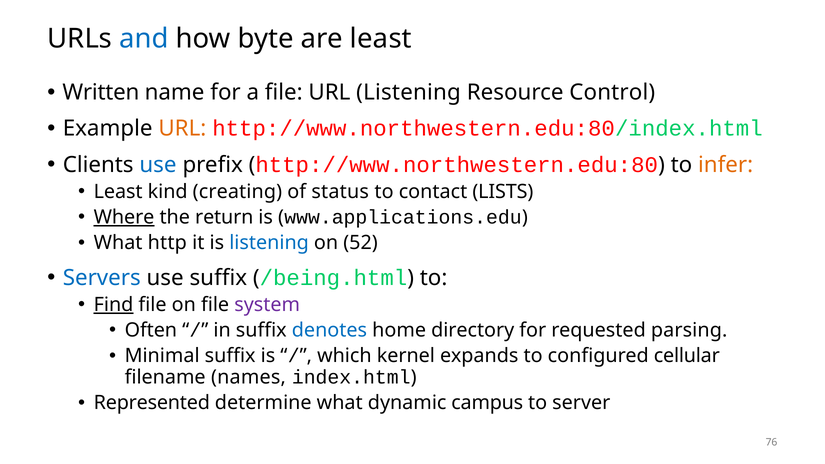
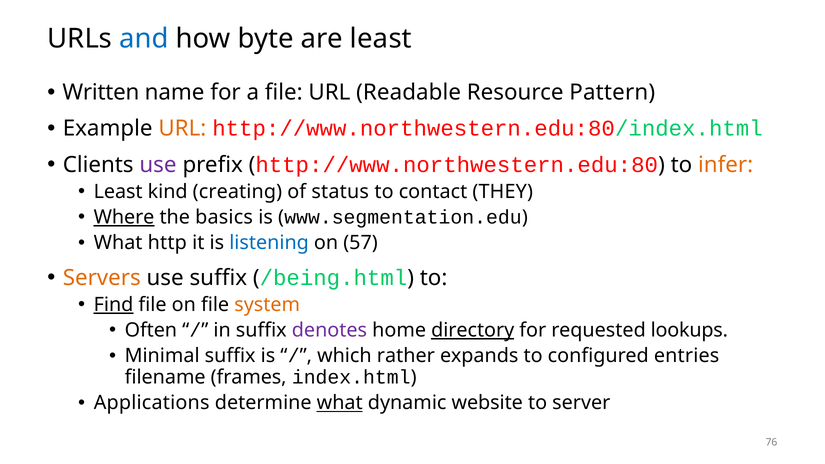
URL Listening: Listening -> Readable
Control: Control -> Pattern
use at (158, 165) colour: blue -> purple
LISTS: LISTS -> THEY
return: return -> basics
www.applications.edu: www.applications.edu -> www.segmentation.edu
52: 52 -> 57
Servers colour: blue -> orange
system colour: purple -> orange
denotes colour: blue -> purple
directory underline: none -> present
parsing: parsing -> lookups
kernel: kernel -> rather
cellular: cellular -> entries
names: names -> frames
Represented: Represented -> Applications
what at (340, 403) underline: none -> present
campus: campus -> website
